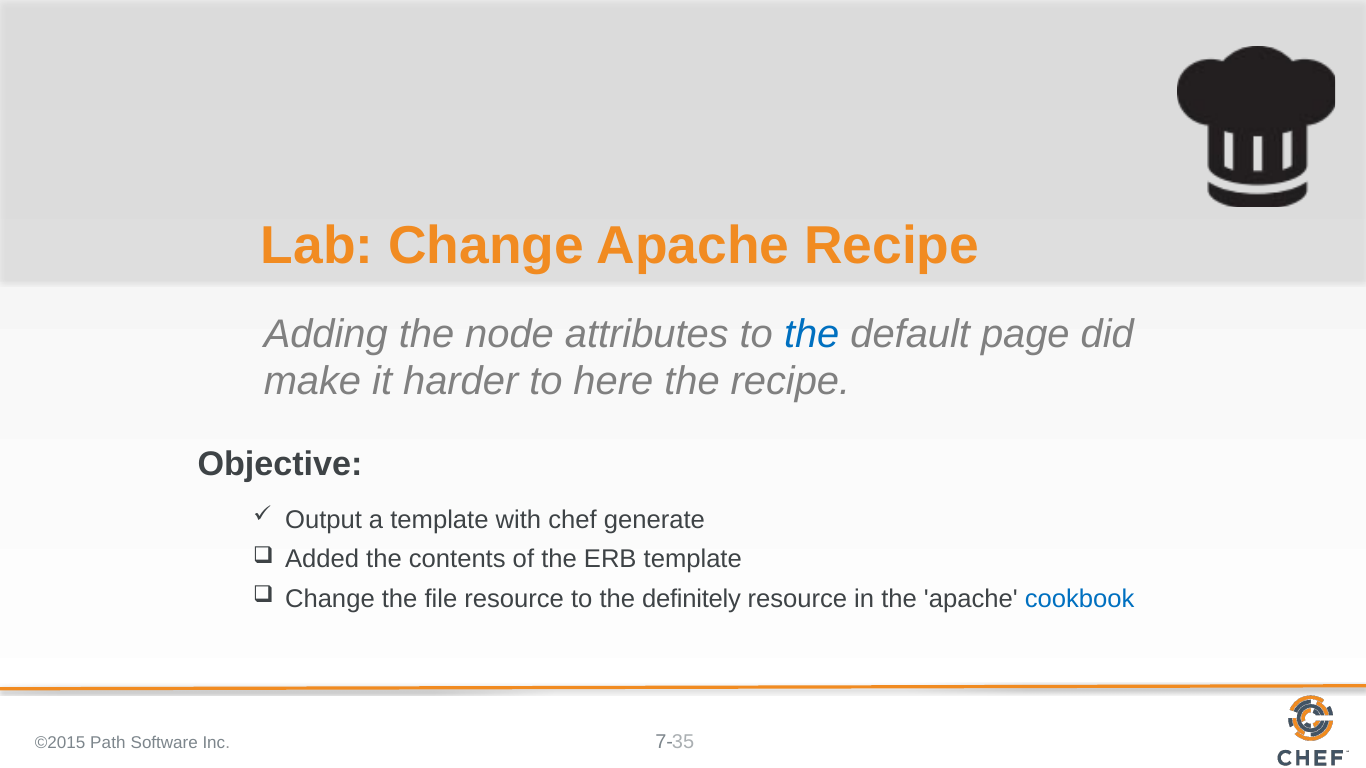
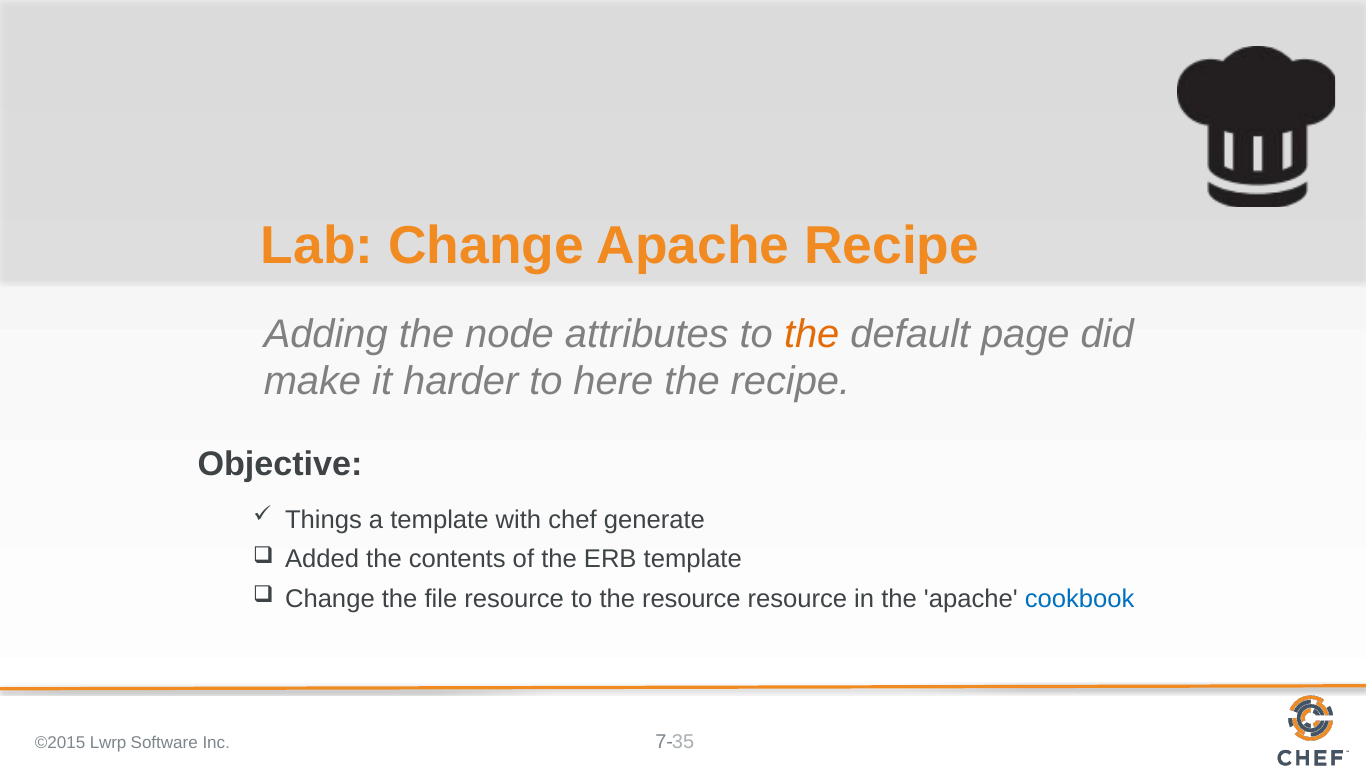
the at (812, 334) colour: blue -> orange
Output: Output -> Things
the definitely: definitely -> resource
Path: Path -> Lwrp
